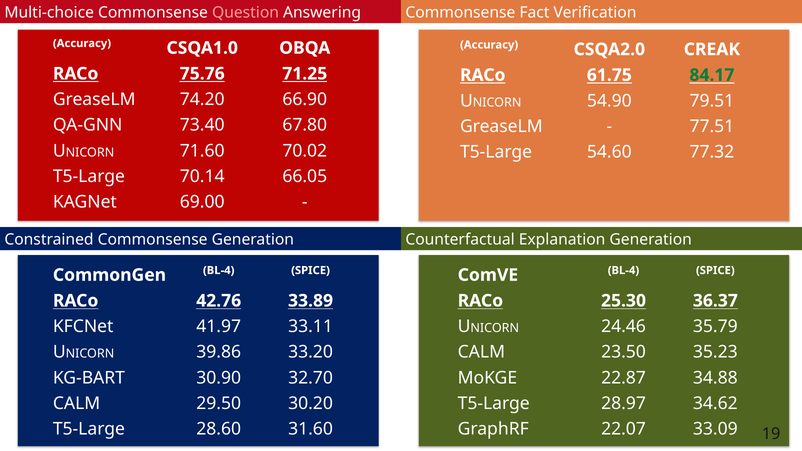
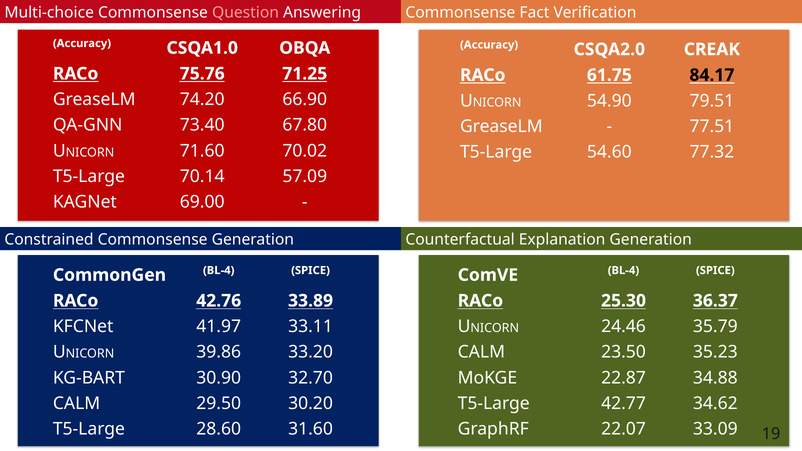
84.17 colour: green -> black
66.05: 66.05 -> 57.09
28.97: 28.97 -> 42.77
